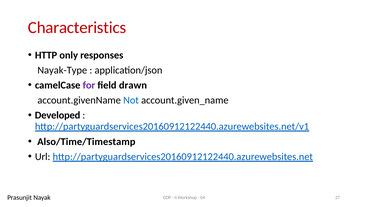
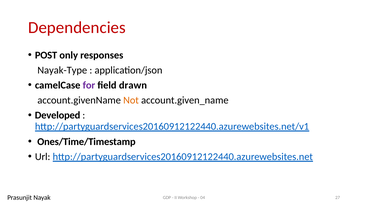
Characteristics: Characteristics -> Dependencies
HTTP: HTTP -> POST
Not colour: blue -> orange
Also/Time/Timestamp: Also/Time/Timestamp -> Ones/Time/Timestamp
